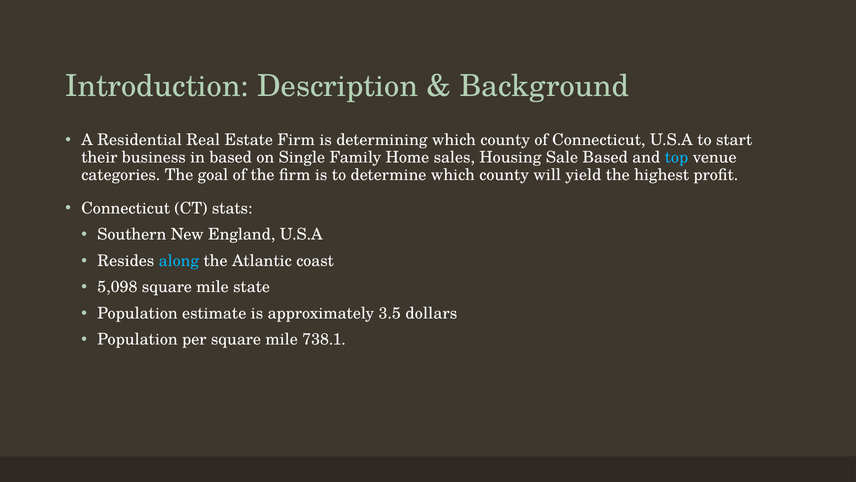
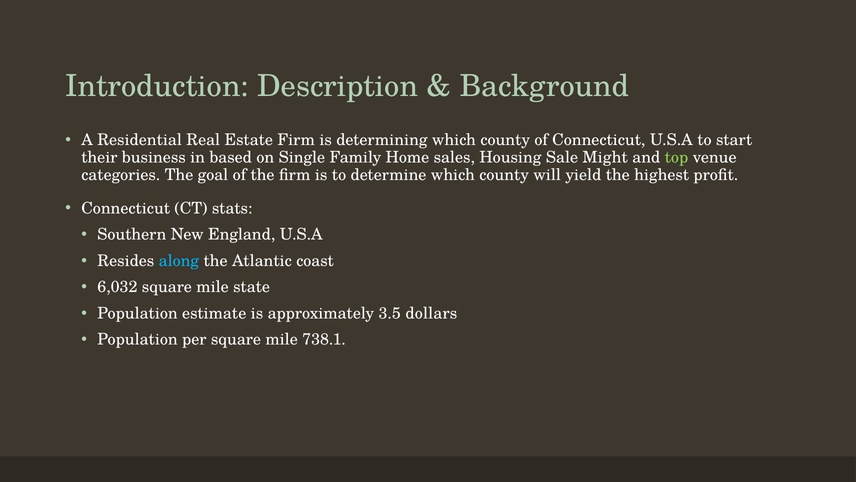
Sale Based: Based -> Might
top colour: light blue -> light green
5,098: 5,098 -> 6,032
